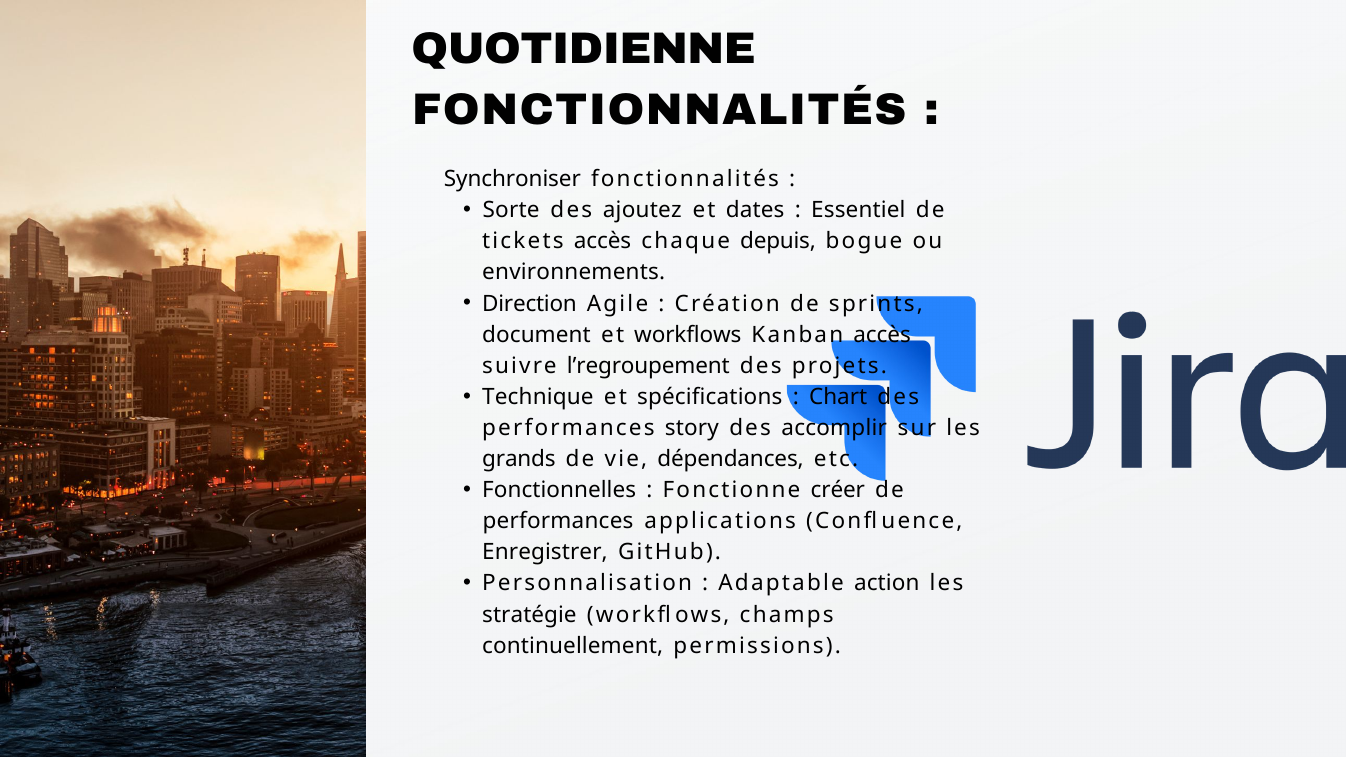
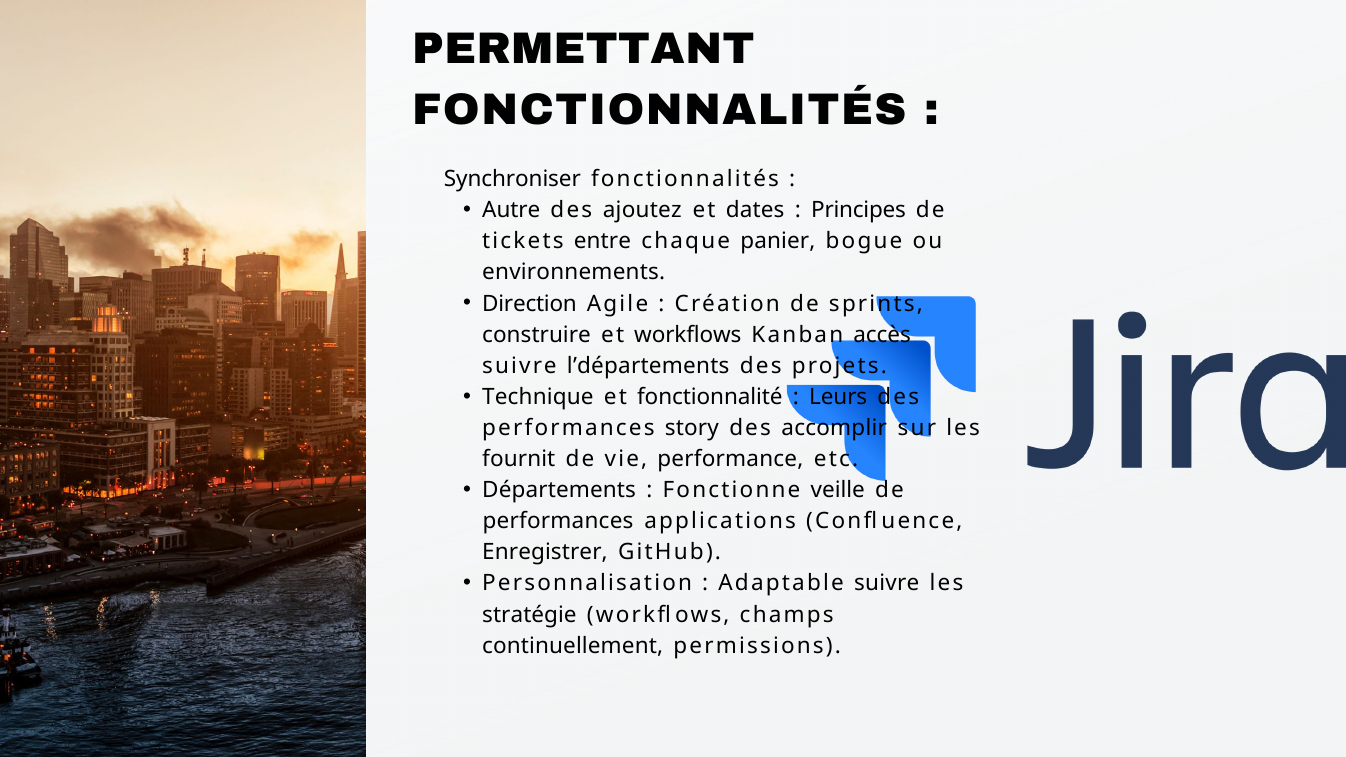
QUOTIDIENNE: QUOTIDIENNE -> PERMETTANT
Sorte: Sorte -> Autre
Essentiel: Essentiel -> Principes
tickets accès: accès -> entre
depuis: depuis -> panier
document: document -> construire
l’regroupement: l’regroupement -> l’départements
spécifications: spécifications -> fonctionnalité
Chart: Chart -> Leurs
grands: grands -> fournit
dépendances: dépendances -> performance
Fonctionnelles: Fonctionnelles -> Départements
créer: créer -> veille
Adaptable action: action -> suivre
